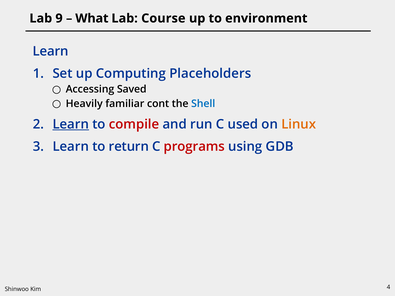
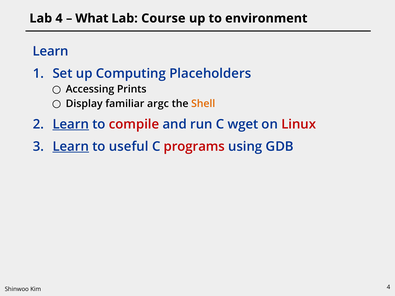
Lab 9: 9 -> 4
Saved: Saved -> Prints
Heavily: Heavily -> Display
cont: cont -> argc
Shell colour: blue -> orange
used: used -> wget
Linux colour: orange -> red
Learn at (71, 147) underline: none -> present
return: return -> useful
